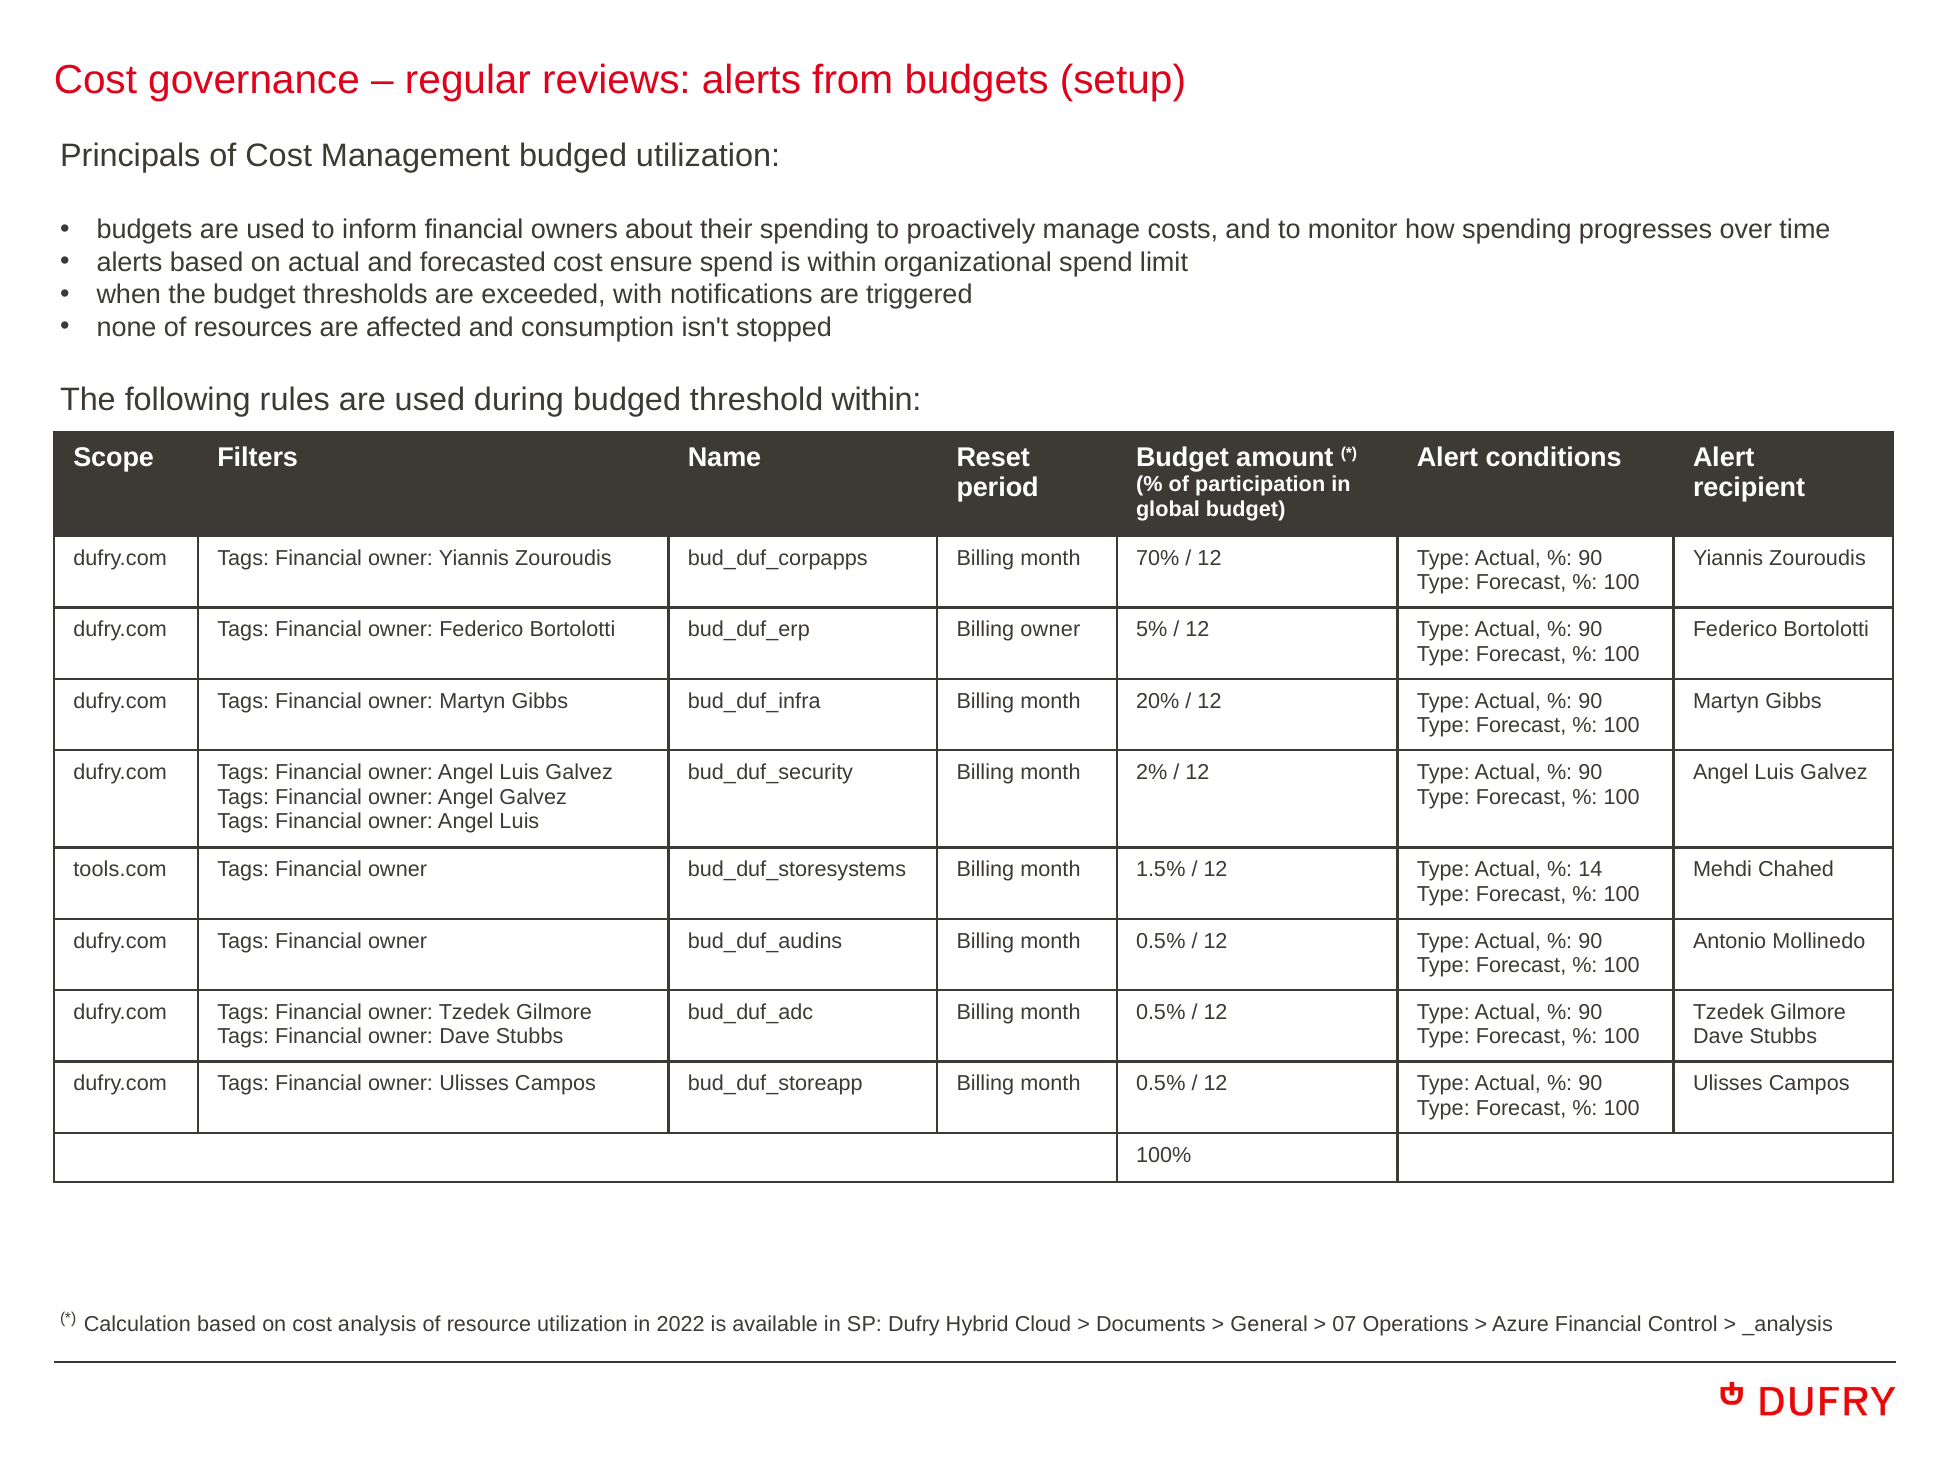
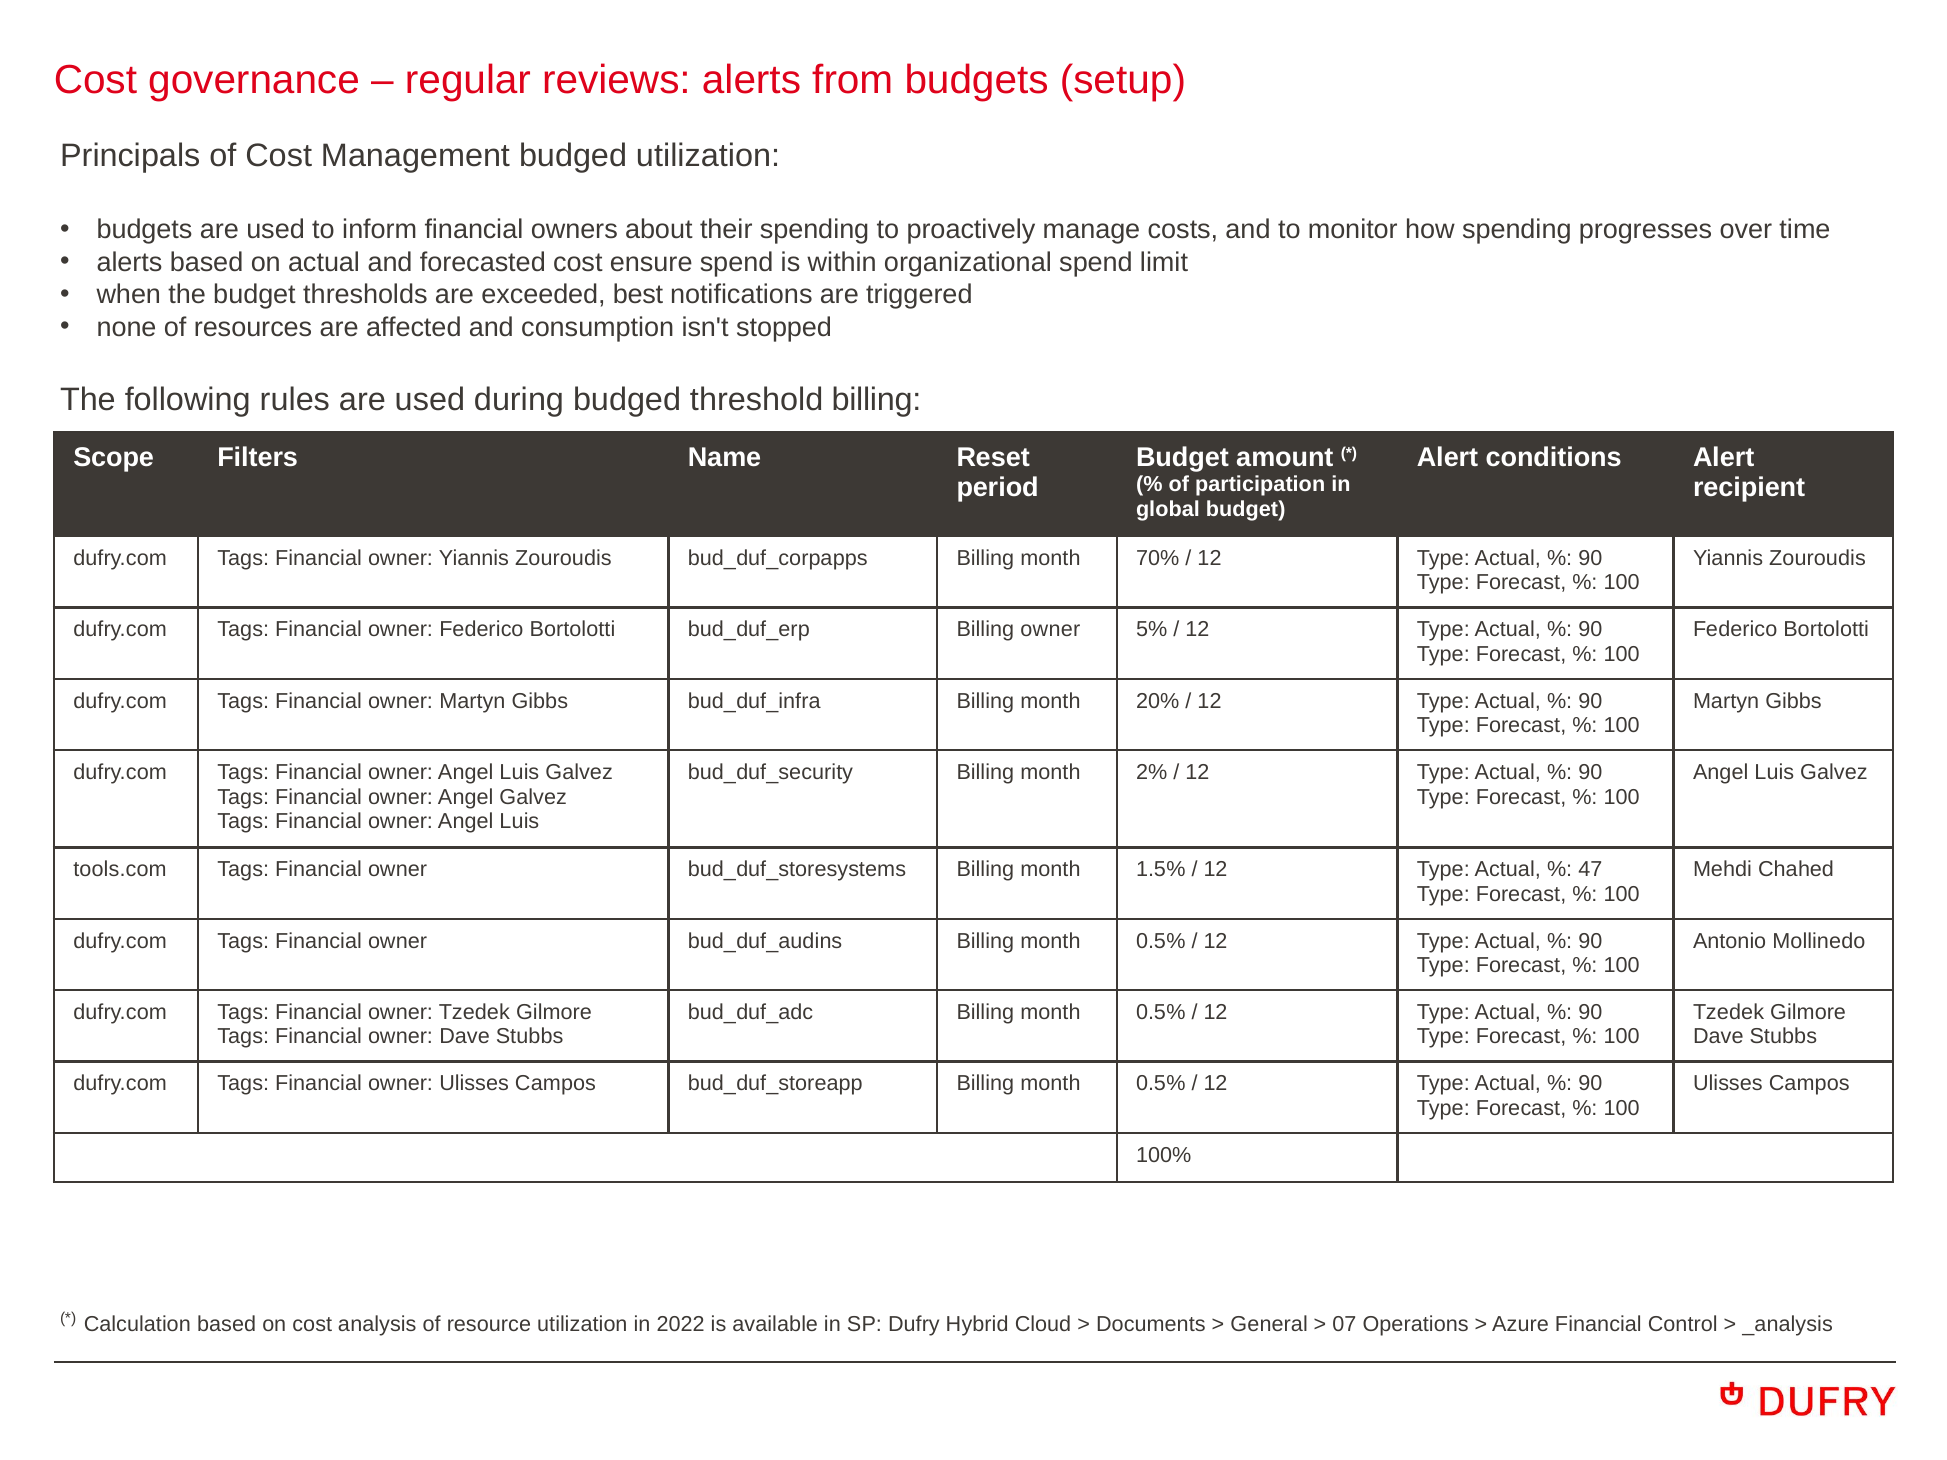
with: with -> best
threshold within: within -> billing
14: 14 -> 47
